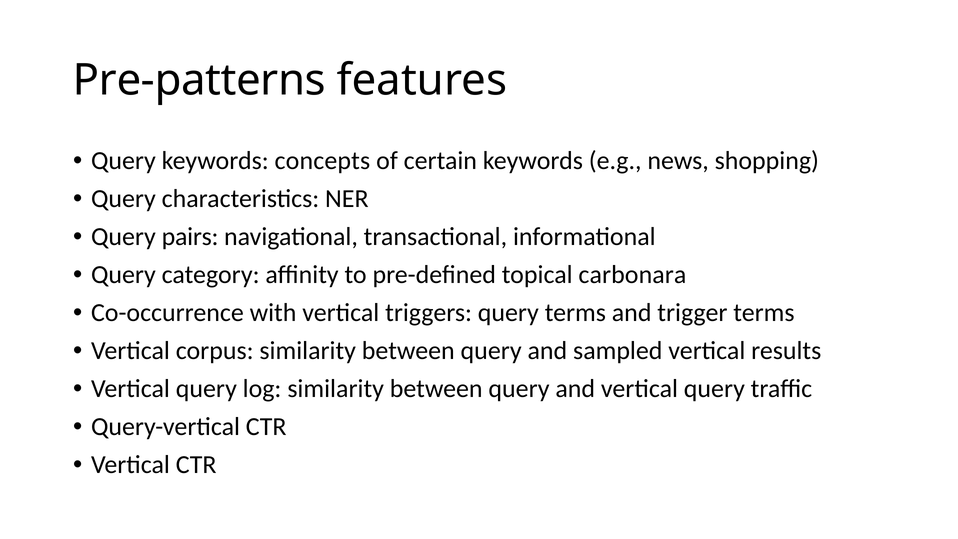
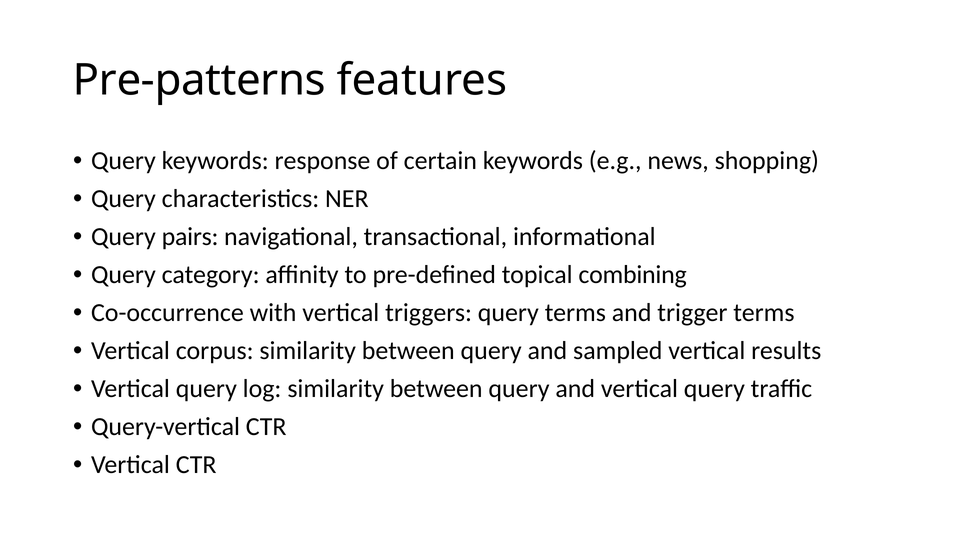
concepts: concepts -> response
carbonara: carbonara -> combining
